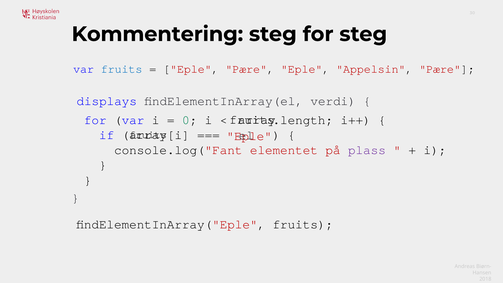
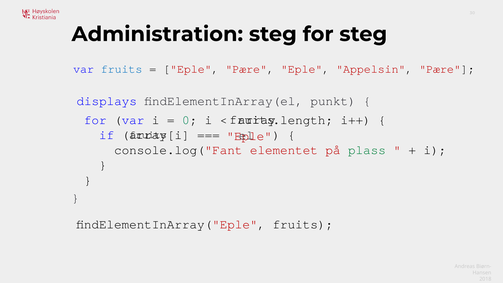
Kommentering: Kommentering -> Administration
verdi: verdi -> punkt
plass colour: purple -> green
